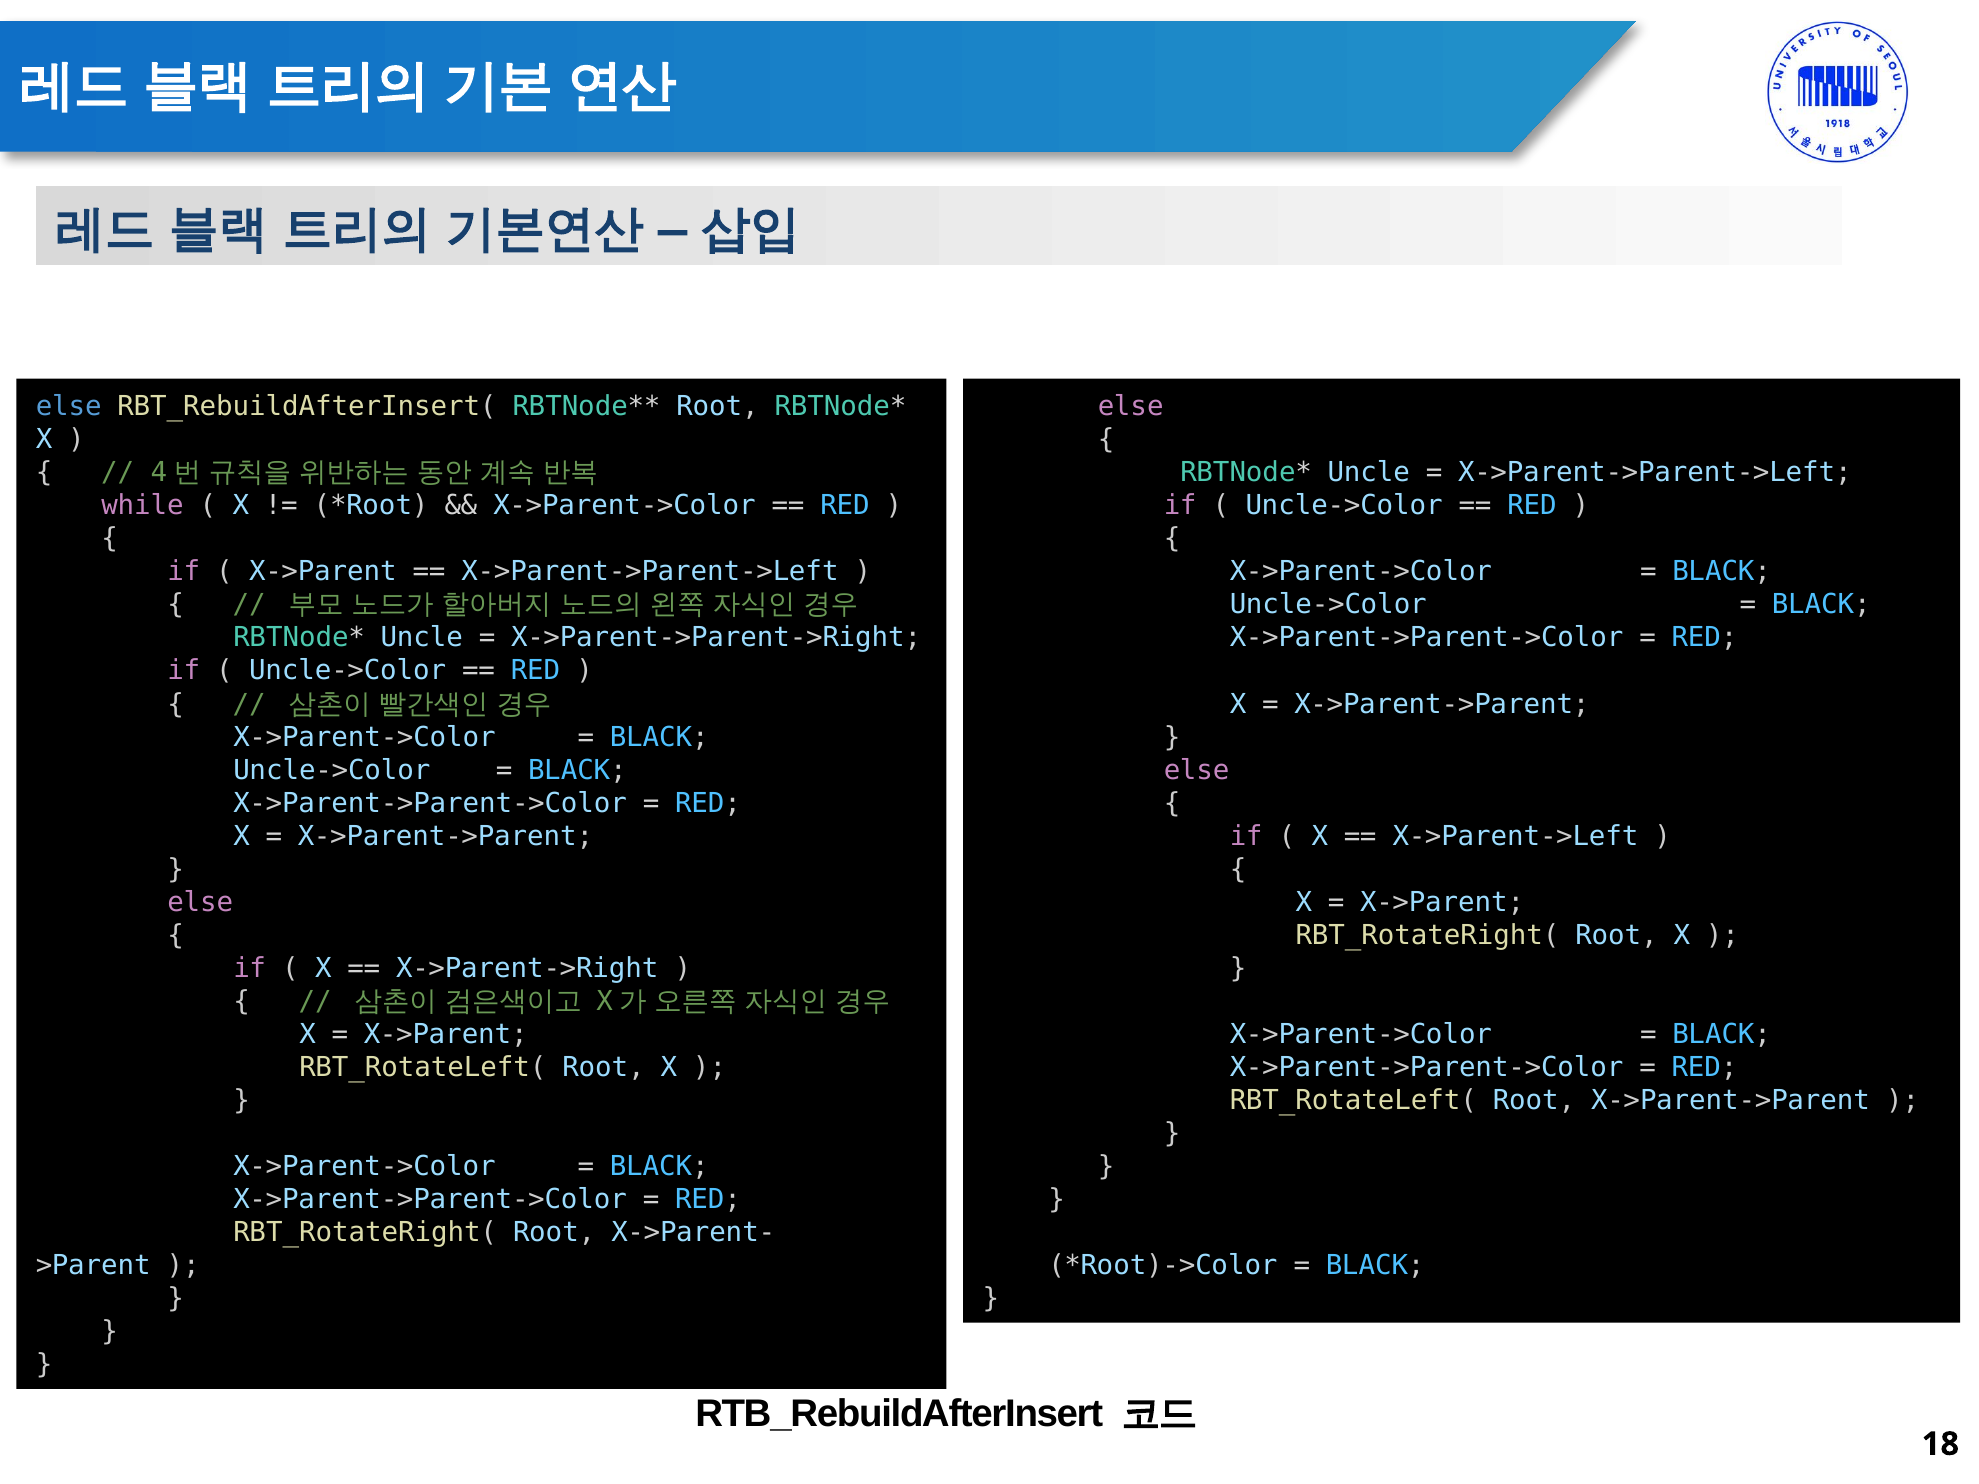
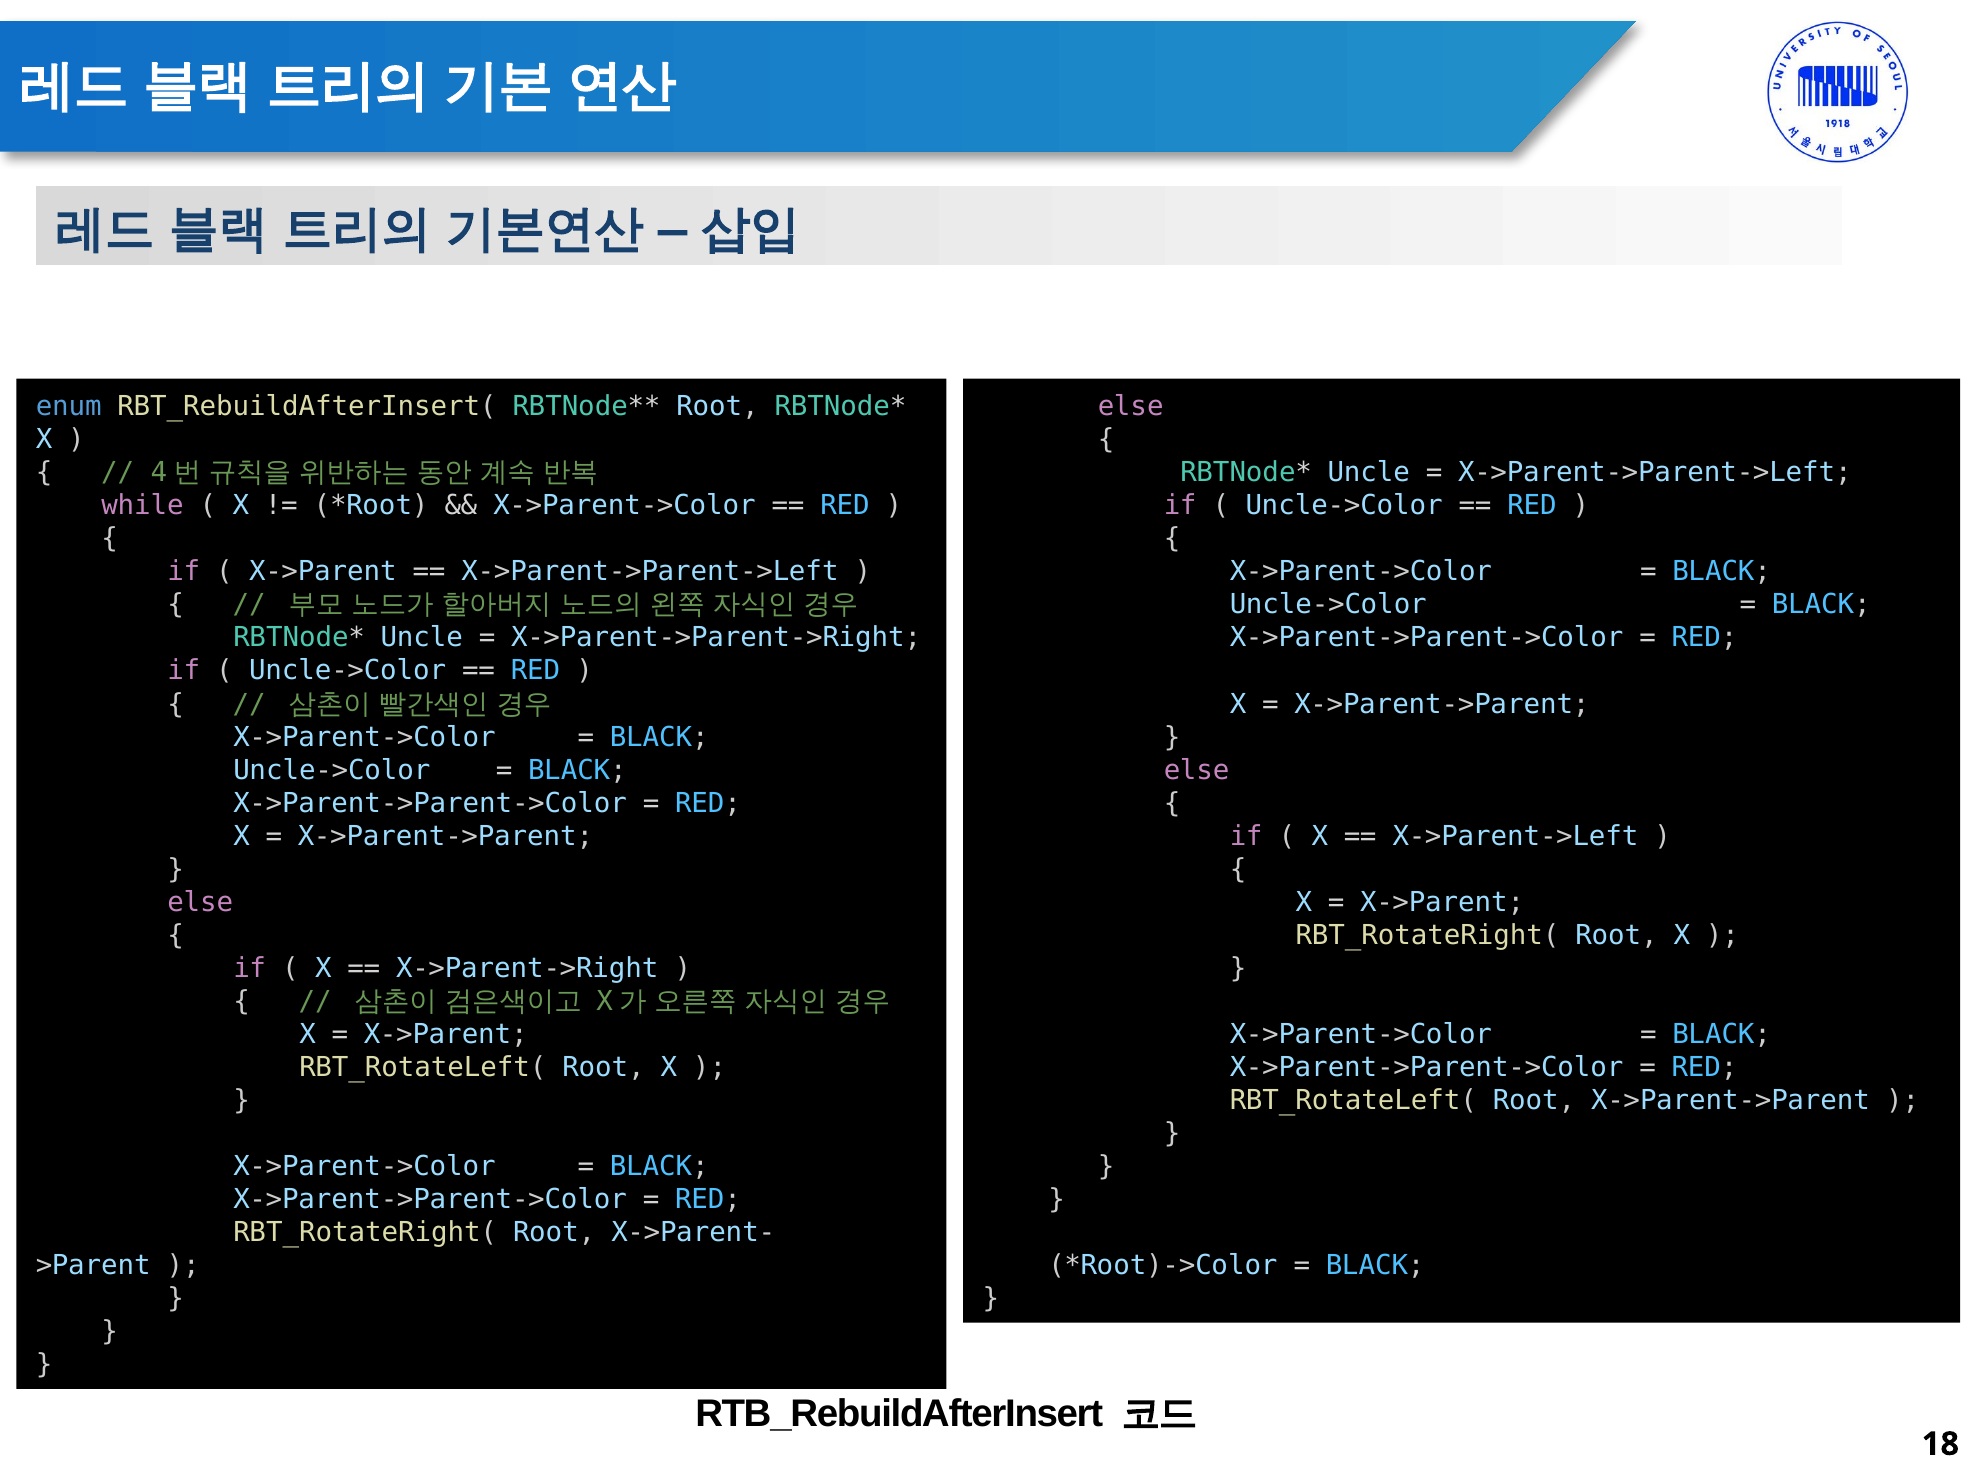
else at (69, 407): else -> enum
